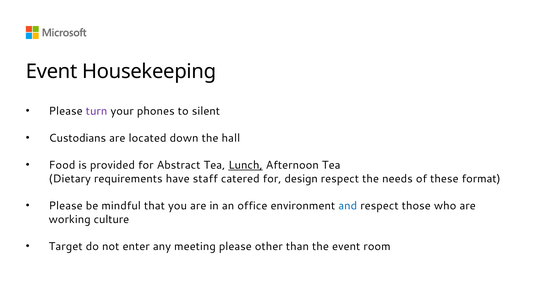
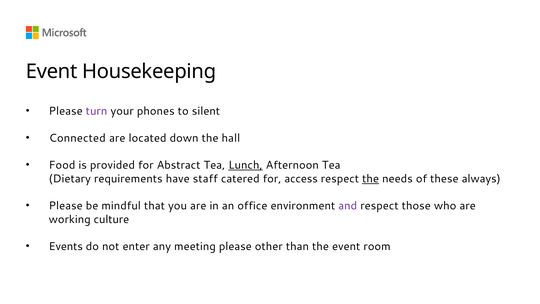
Custodians: Custodians -> Connected
design: design -> access
the at (371, 179) underline: none -> present
format: format -> always
and colour: blue -> purple
Target: Target -> Events
